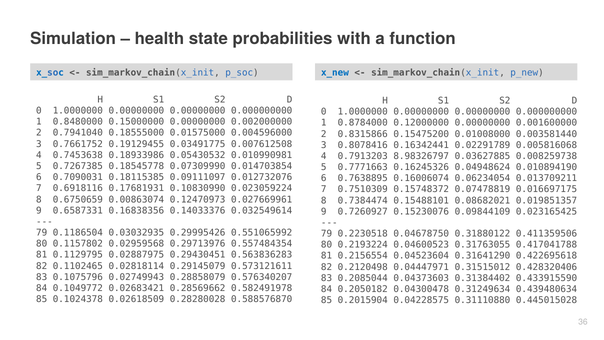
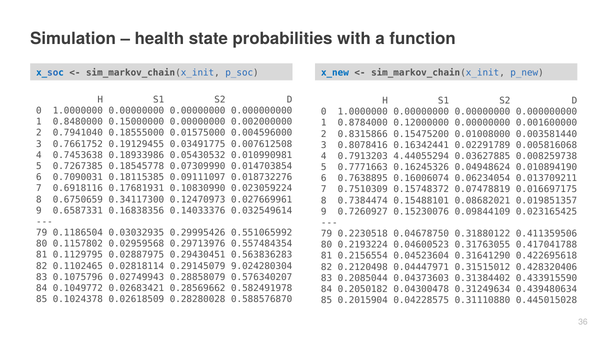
8.98326797: 8.98326797 -> 4.44055294
0.012732076: 0.012732076 -> 0.018732276
0.00863074: 0.00863074 -> 0.34117300
0.573121611: 0.573121611 -> 9.024280304
